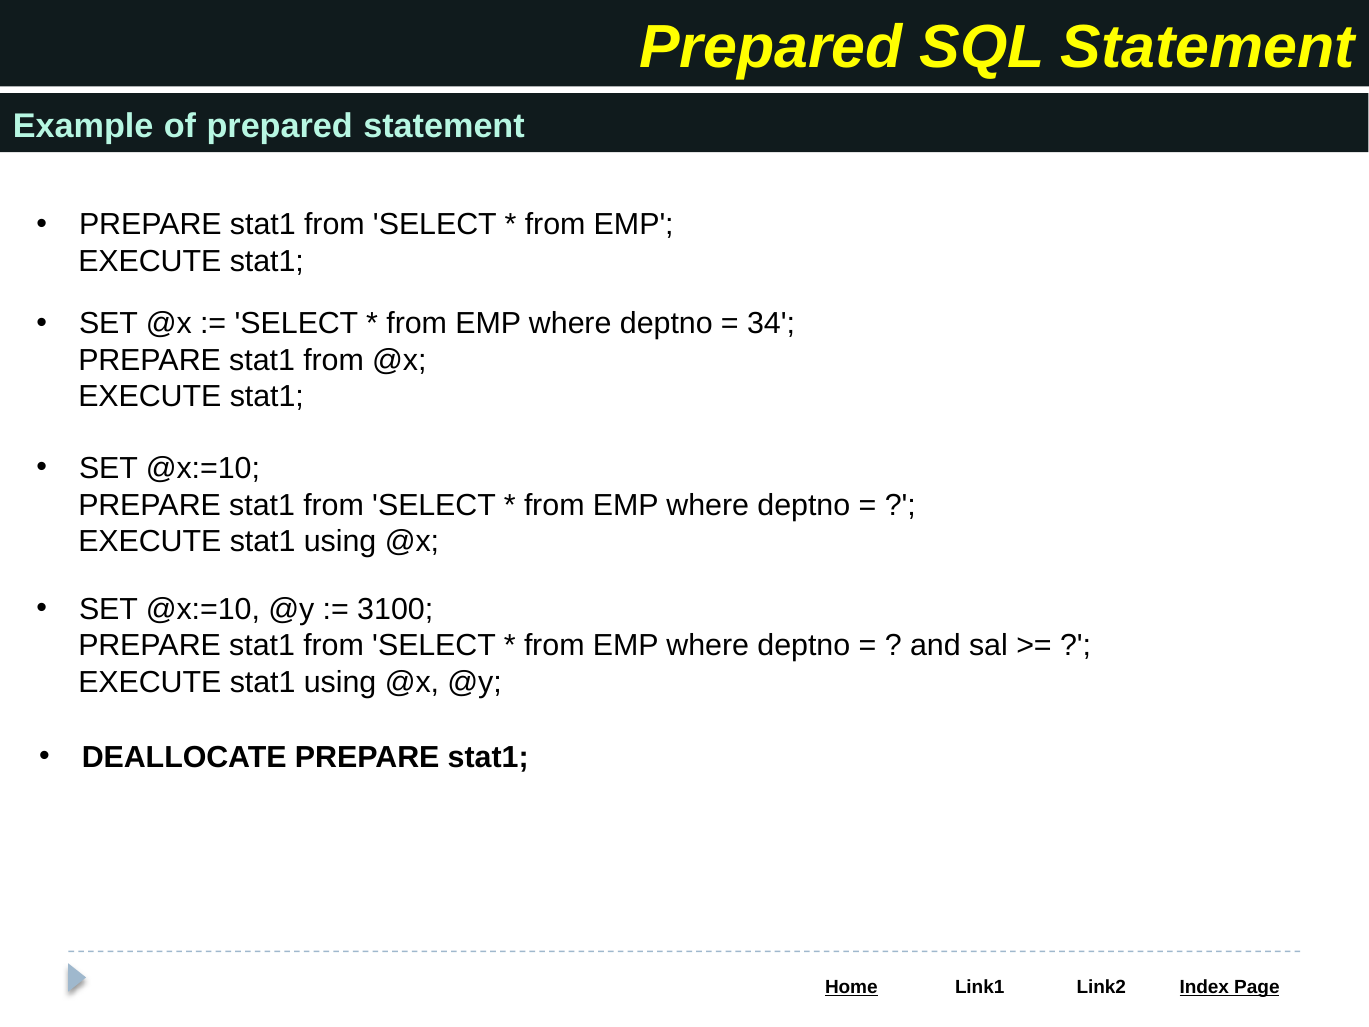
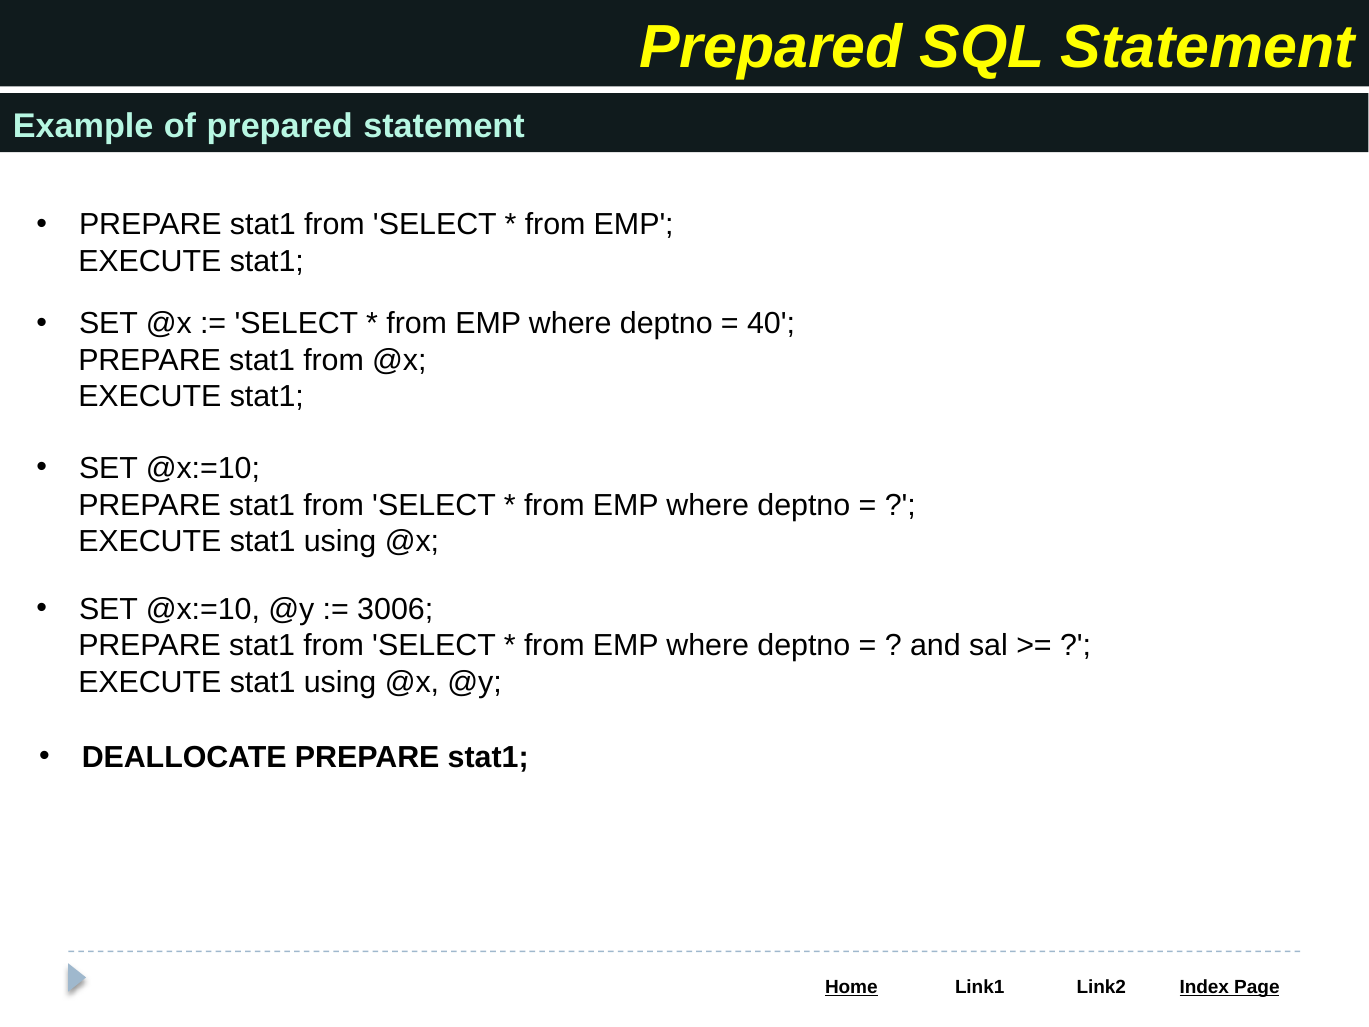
34: 34 -> 40
3100: 3100 -> 3006
